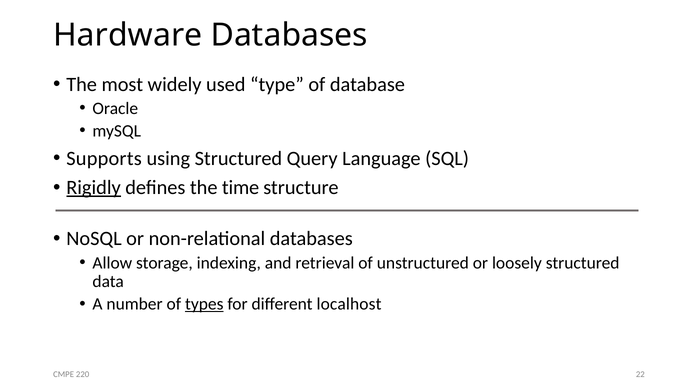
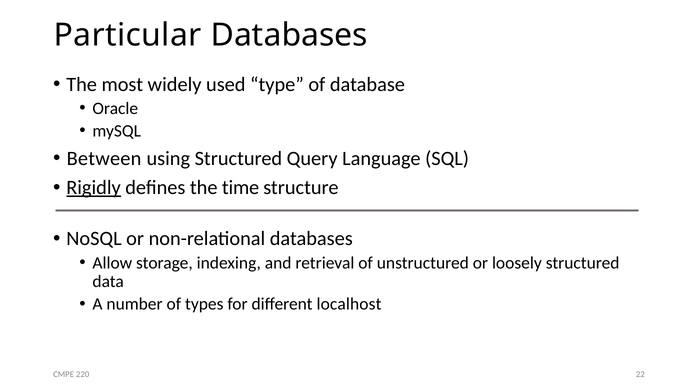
Hardware: Hardware -> Particular
Supports: Supports -> Between
types underline: present -> none
